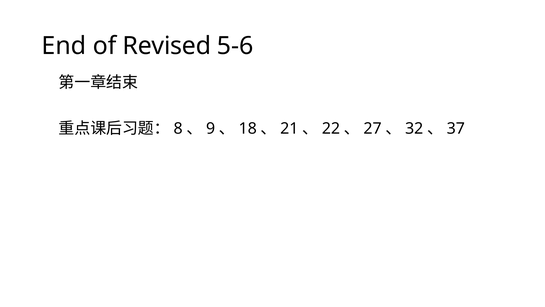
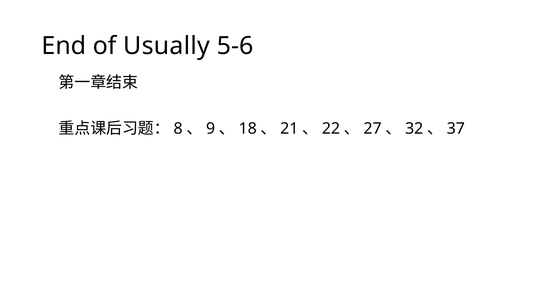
Revised: Revised -> Usually
